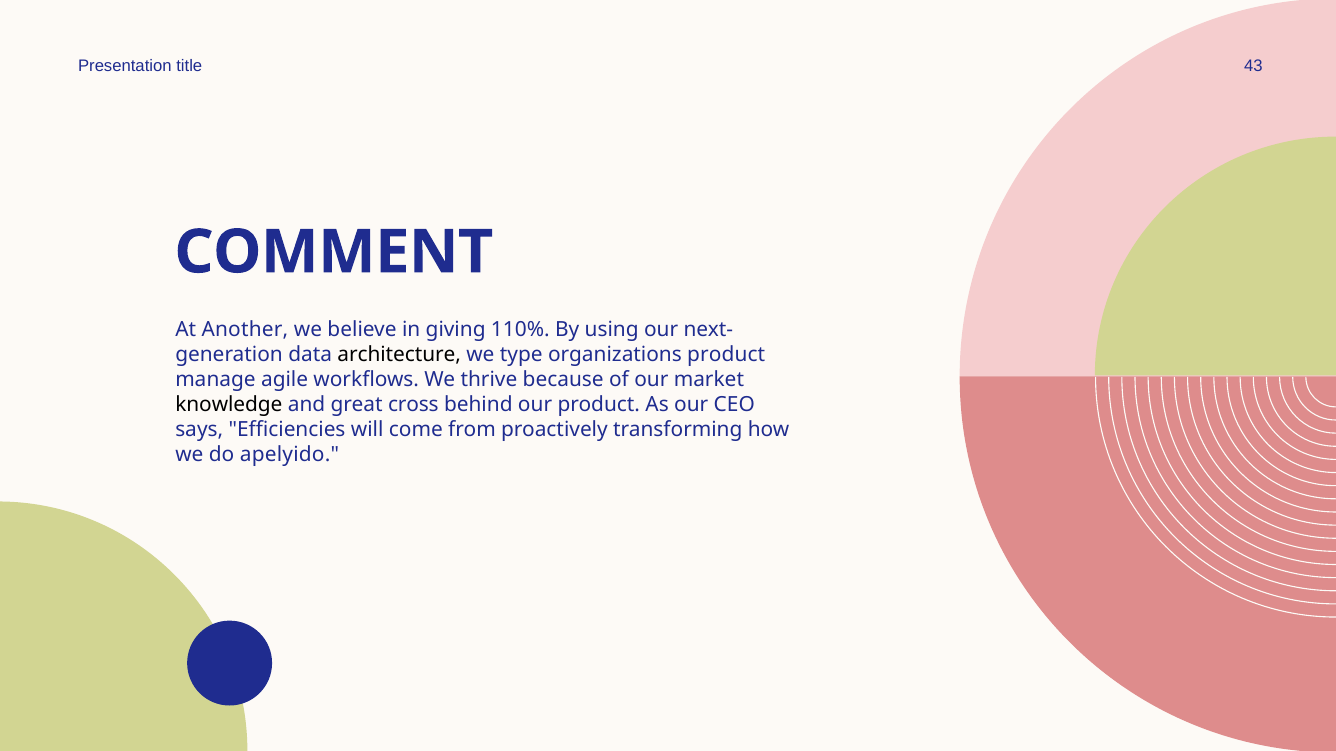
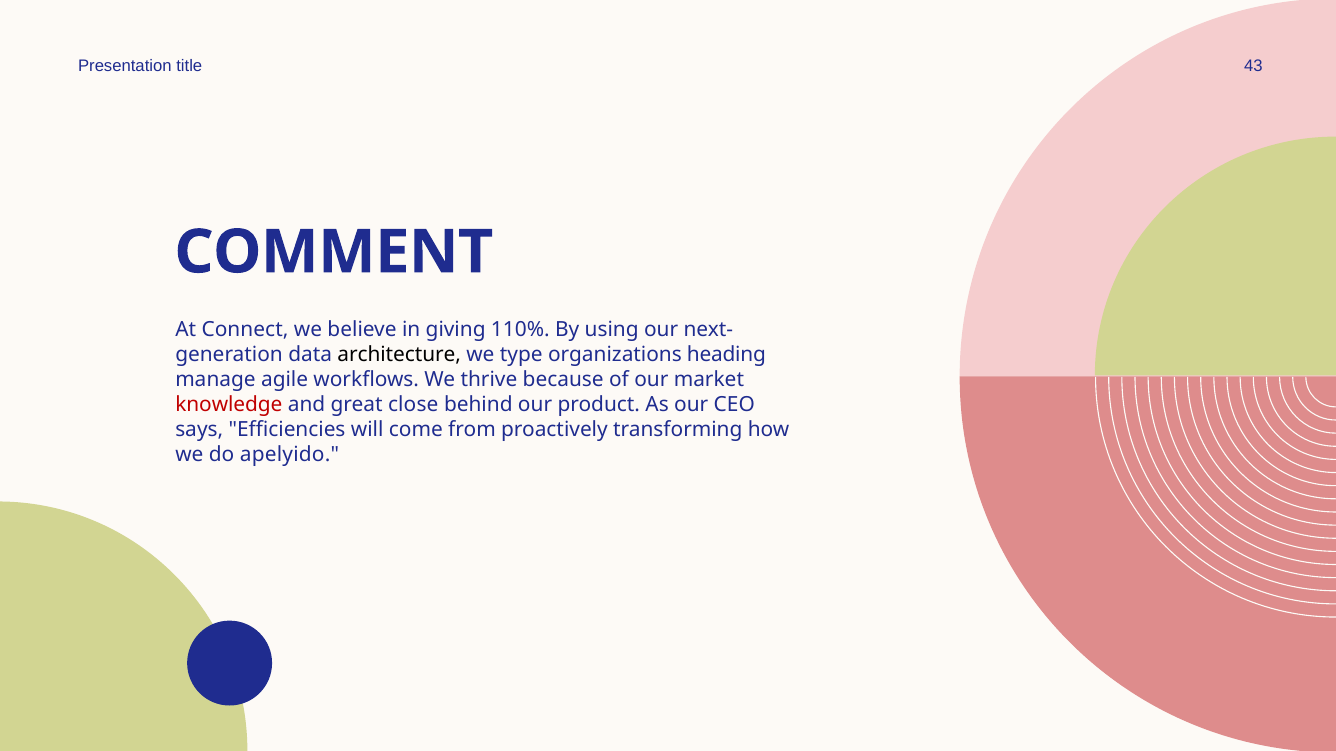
Another: Another -> Connect
organizations product: product -> heading
knowledge colour: black -> red
cross: cross -> close
